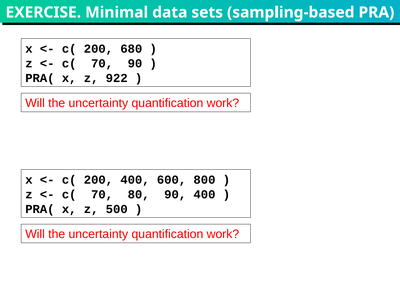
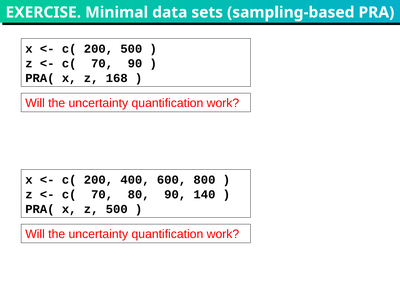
200 680: 680 -> 500
922: 922 -> 168
90 400: 400 -> 140
